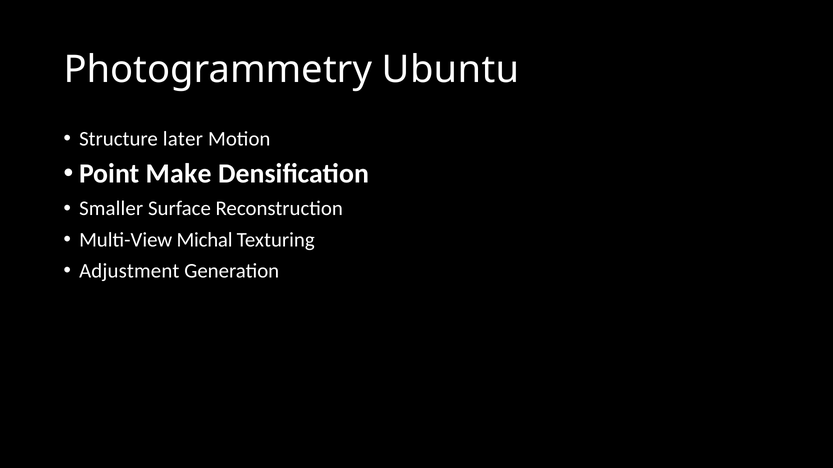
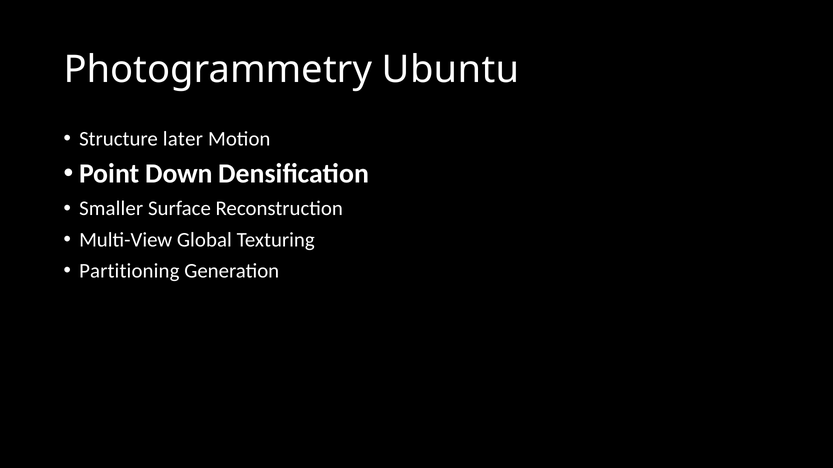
Make: Make -> Down
Michal: Michal -> Global
Adjustment: Adjustment -> Partitioning
